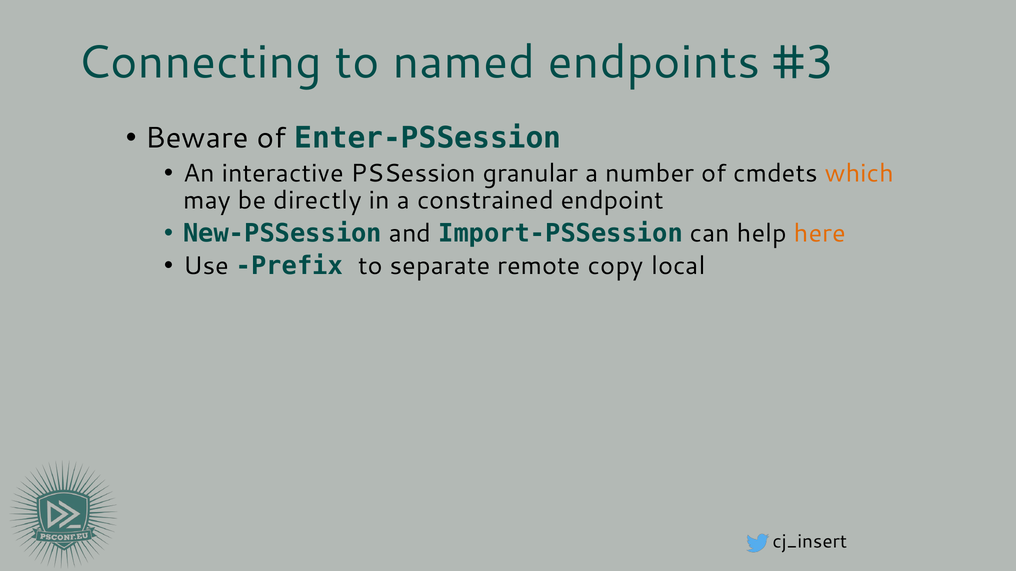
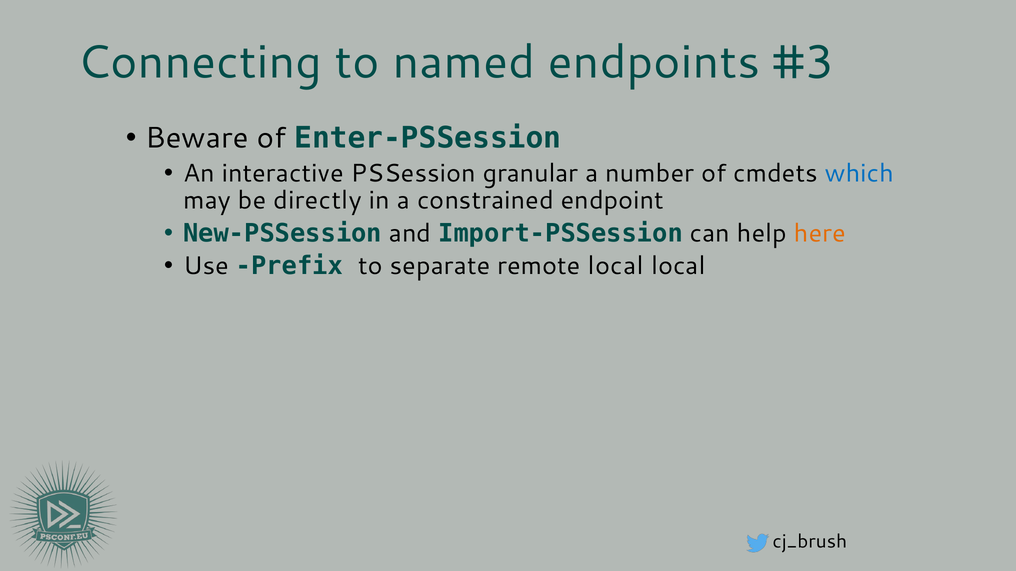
which colour: orange -> blue
remote copy: copy -> local
cj_insert: cj_insert -> cj_brush
